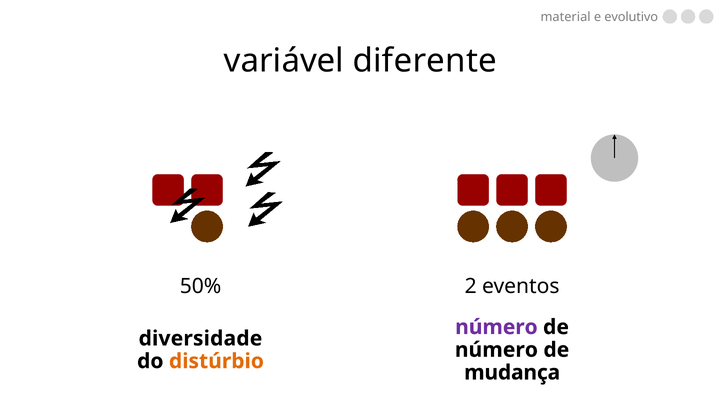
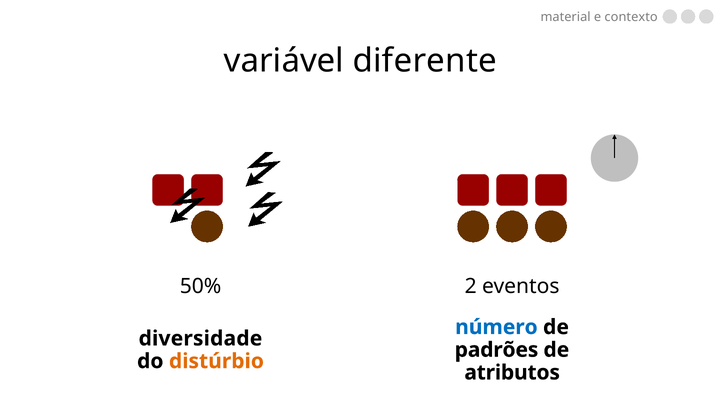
evolutivo: evolutivo -> contexto
número at (496, 327) colour: purple -> blue
número at (496, 350): número -> padrões
mudança: mudança -> atributos
